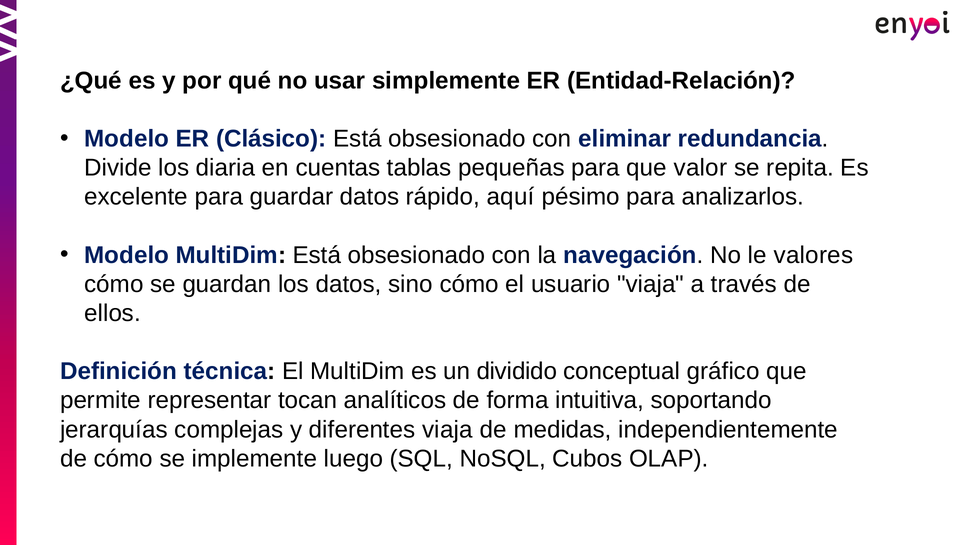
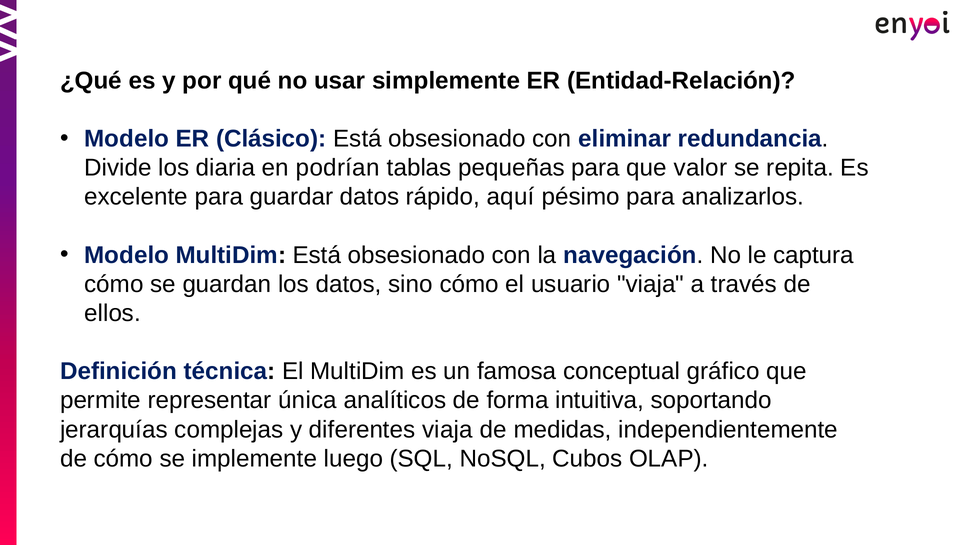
cuentas: cuentas -> podrían
valores: valores -> captura
dividido: dividido -> famosa
tocan: tocan -> única
